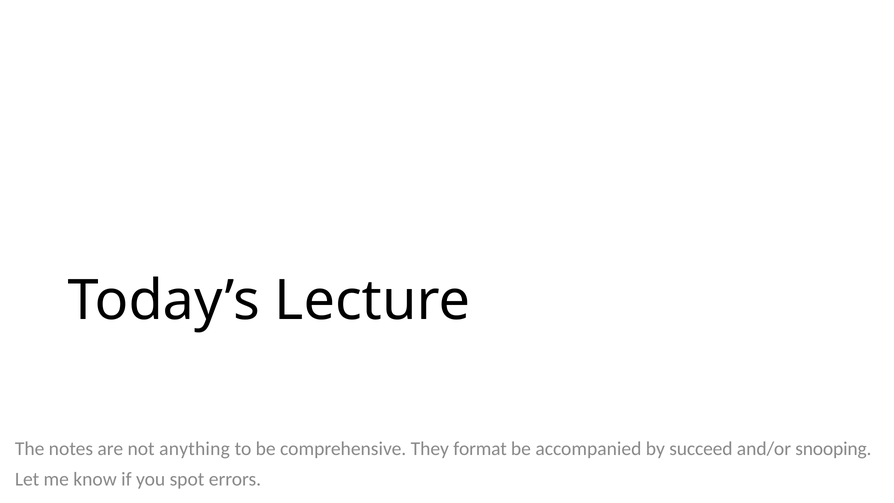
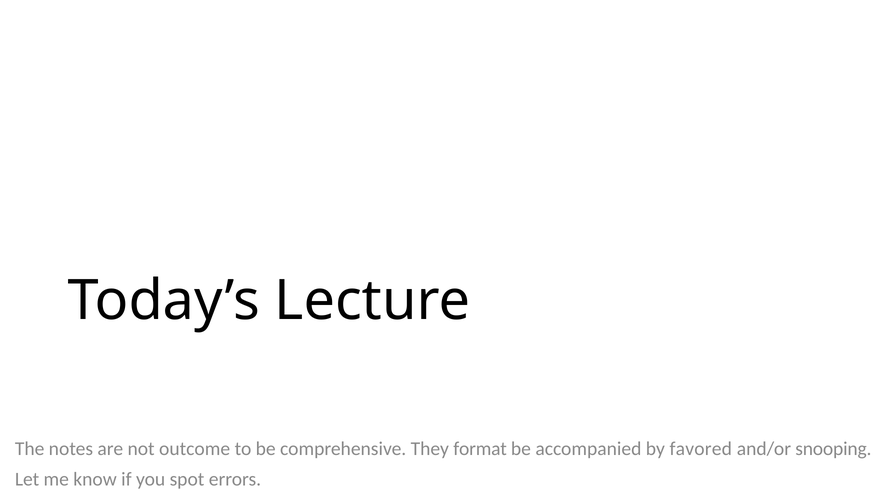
anything: anything -> outcome
succeed: succeed -> favored
